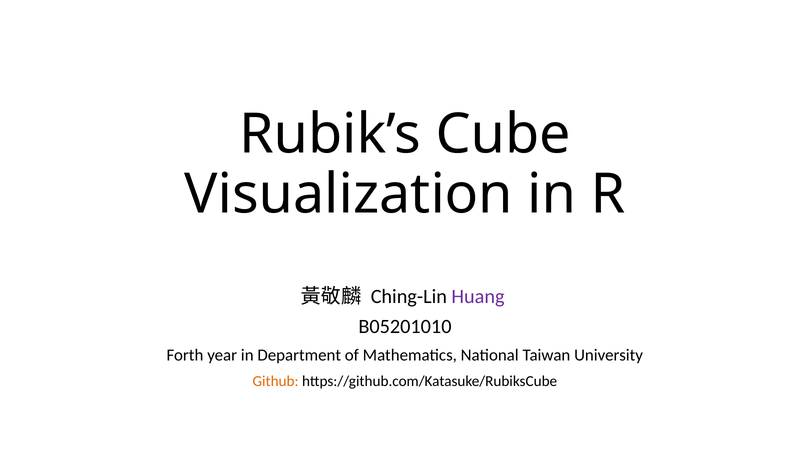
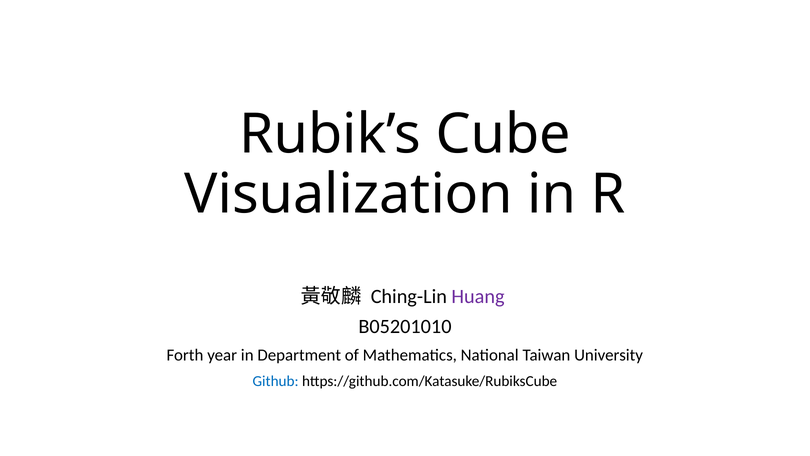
Github colour: orange -> blue
